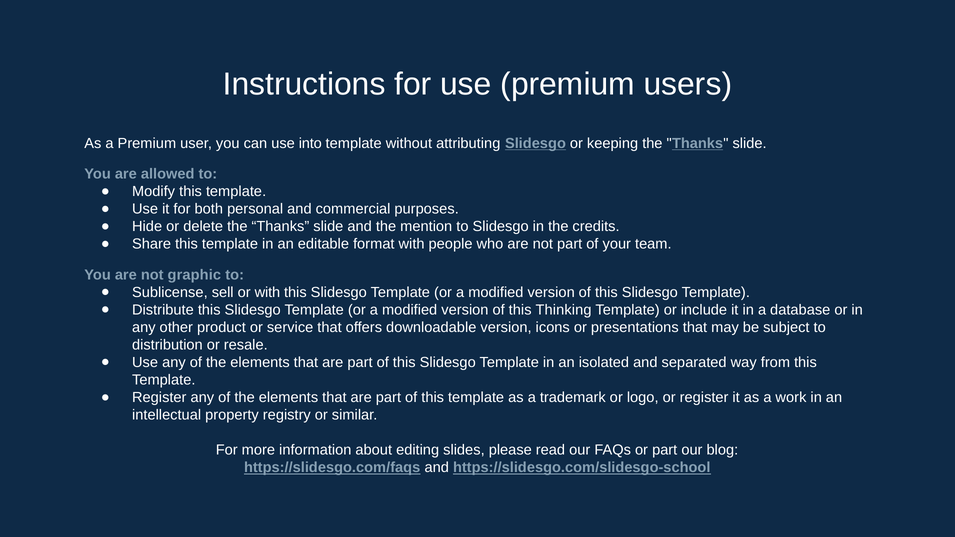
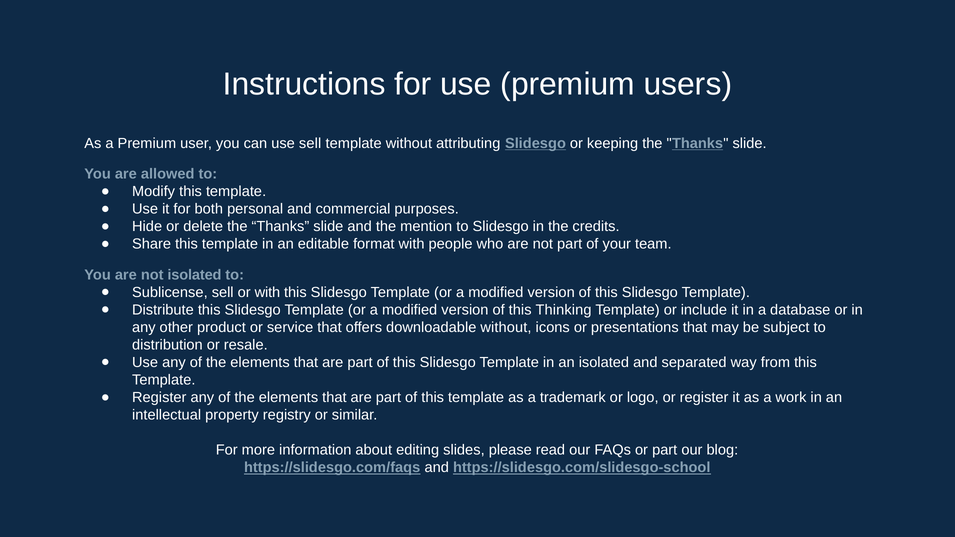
use into: into -> sell
not graphic: graphic -> isolated
downloadable version: version -> without
